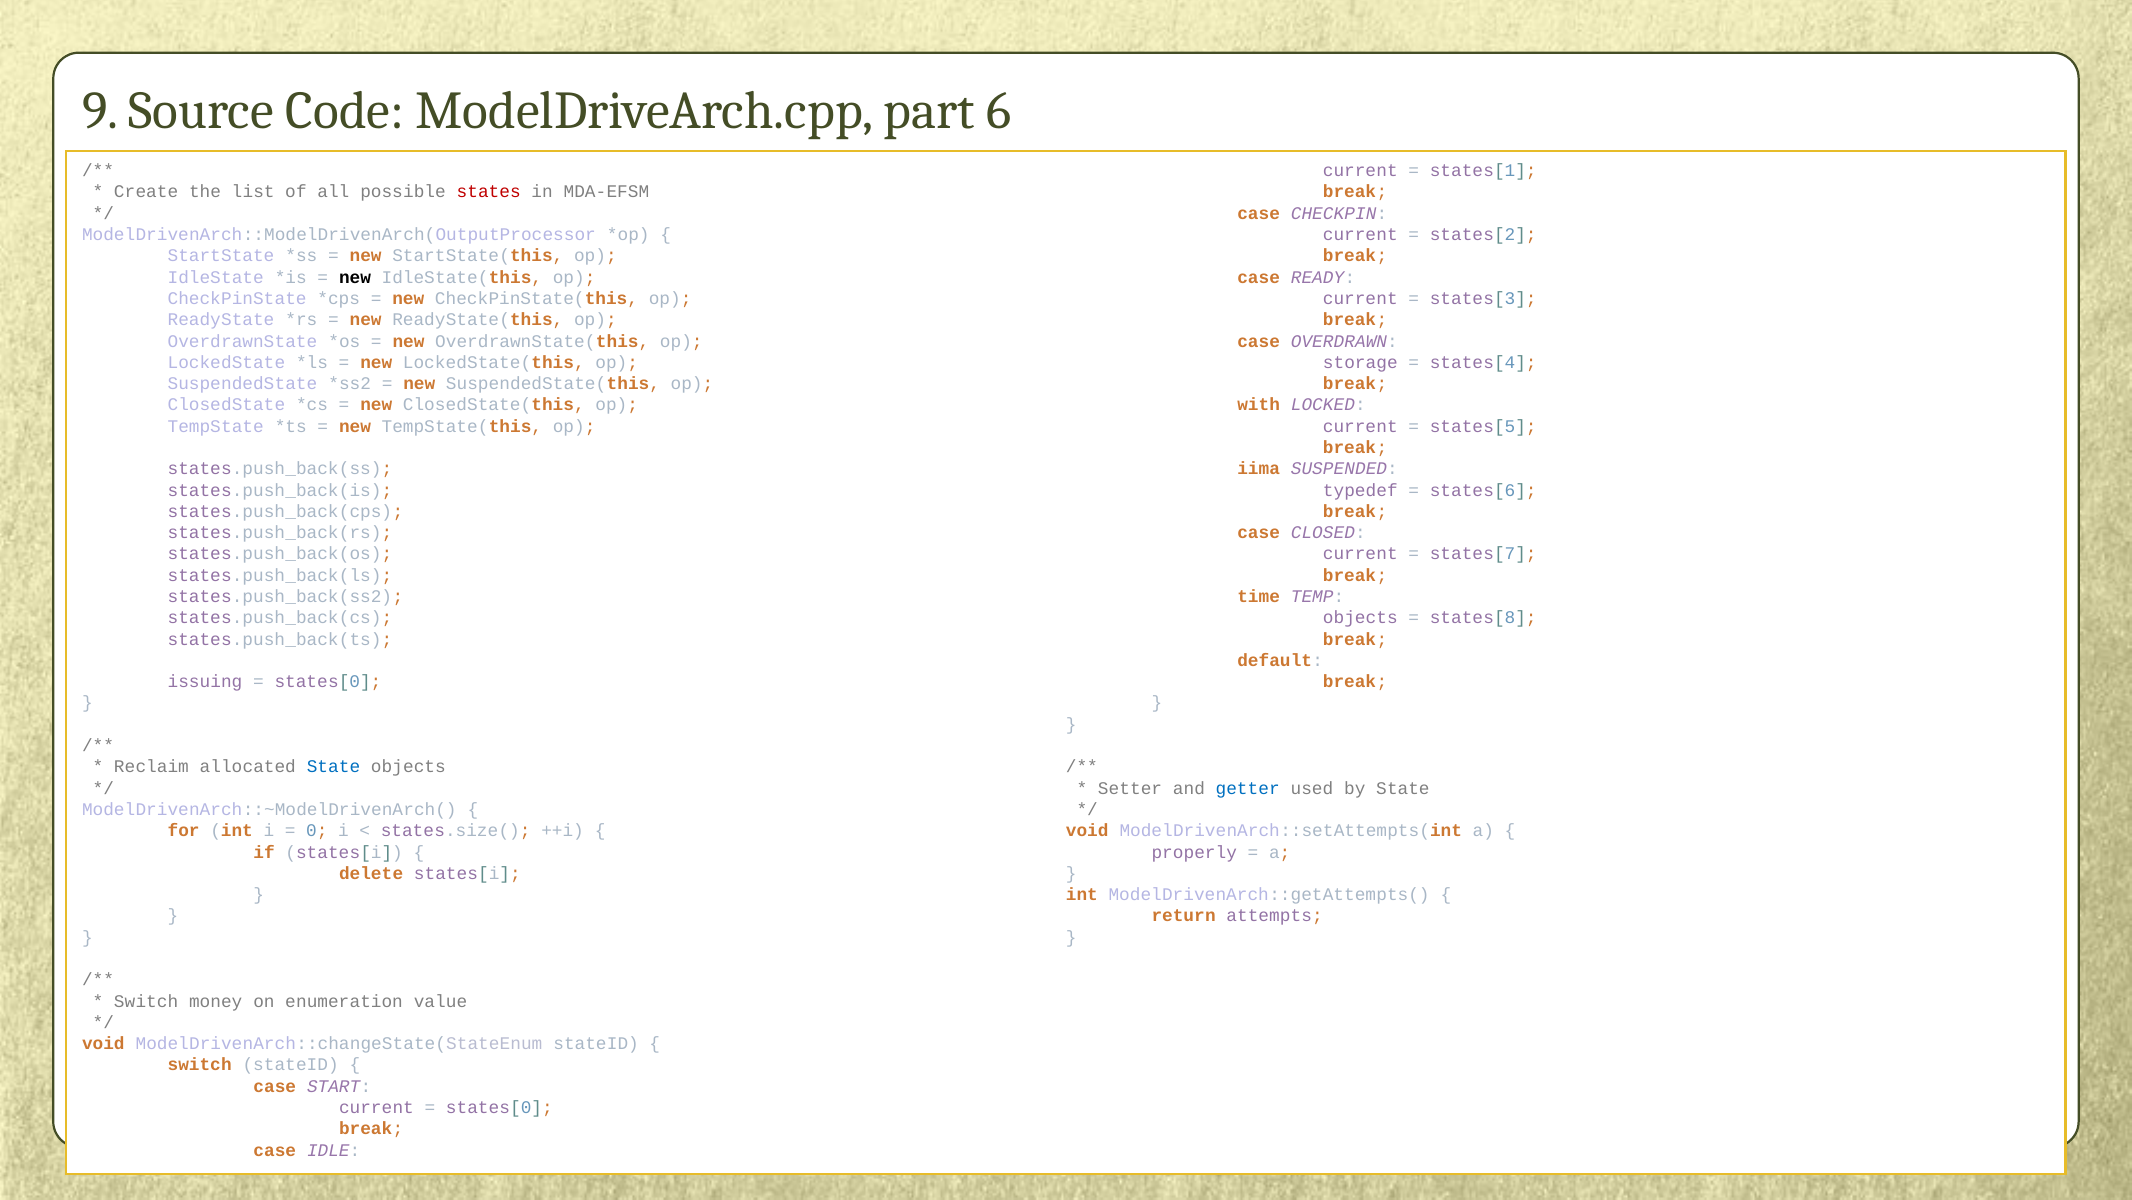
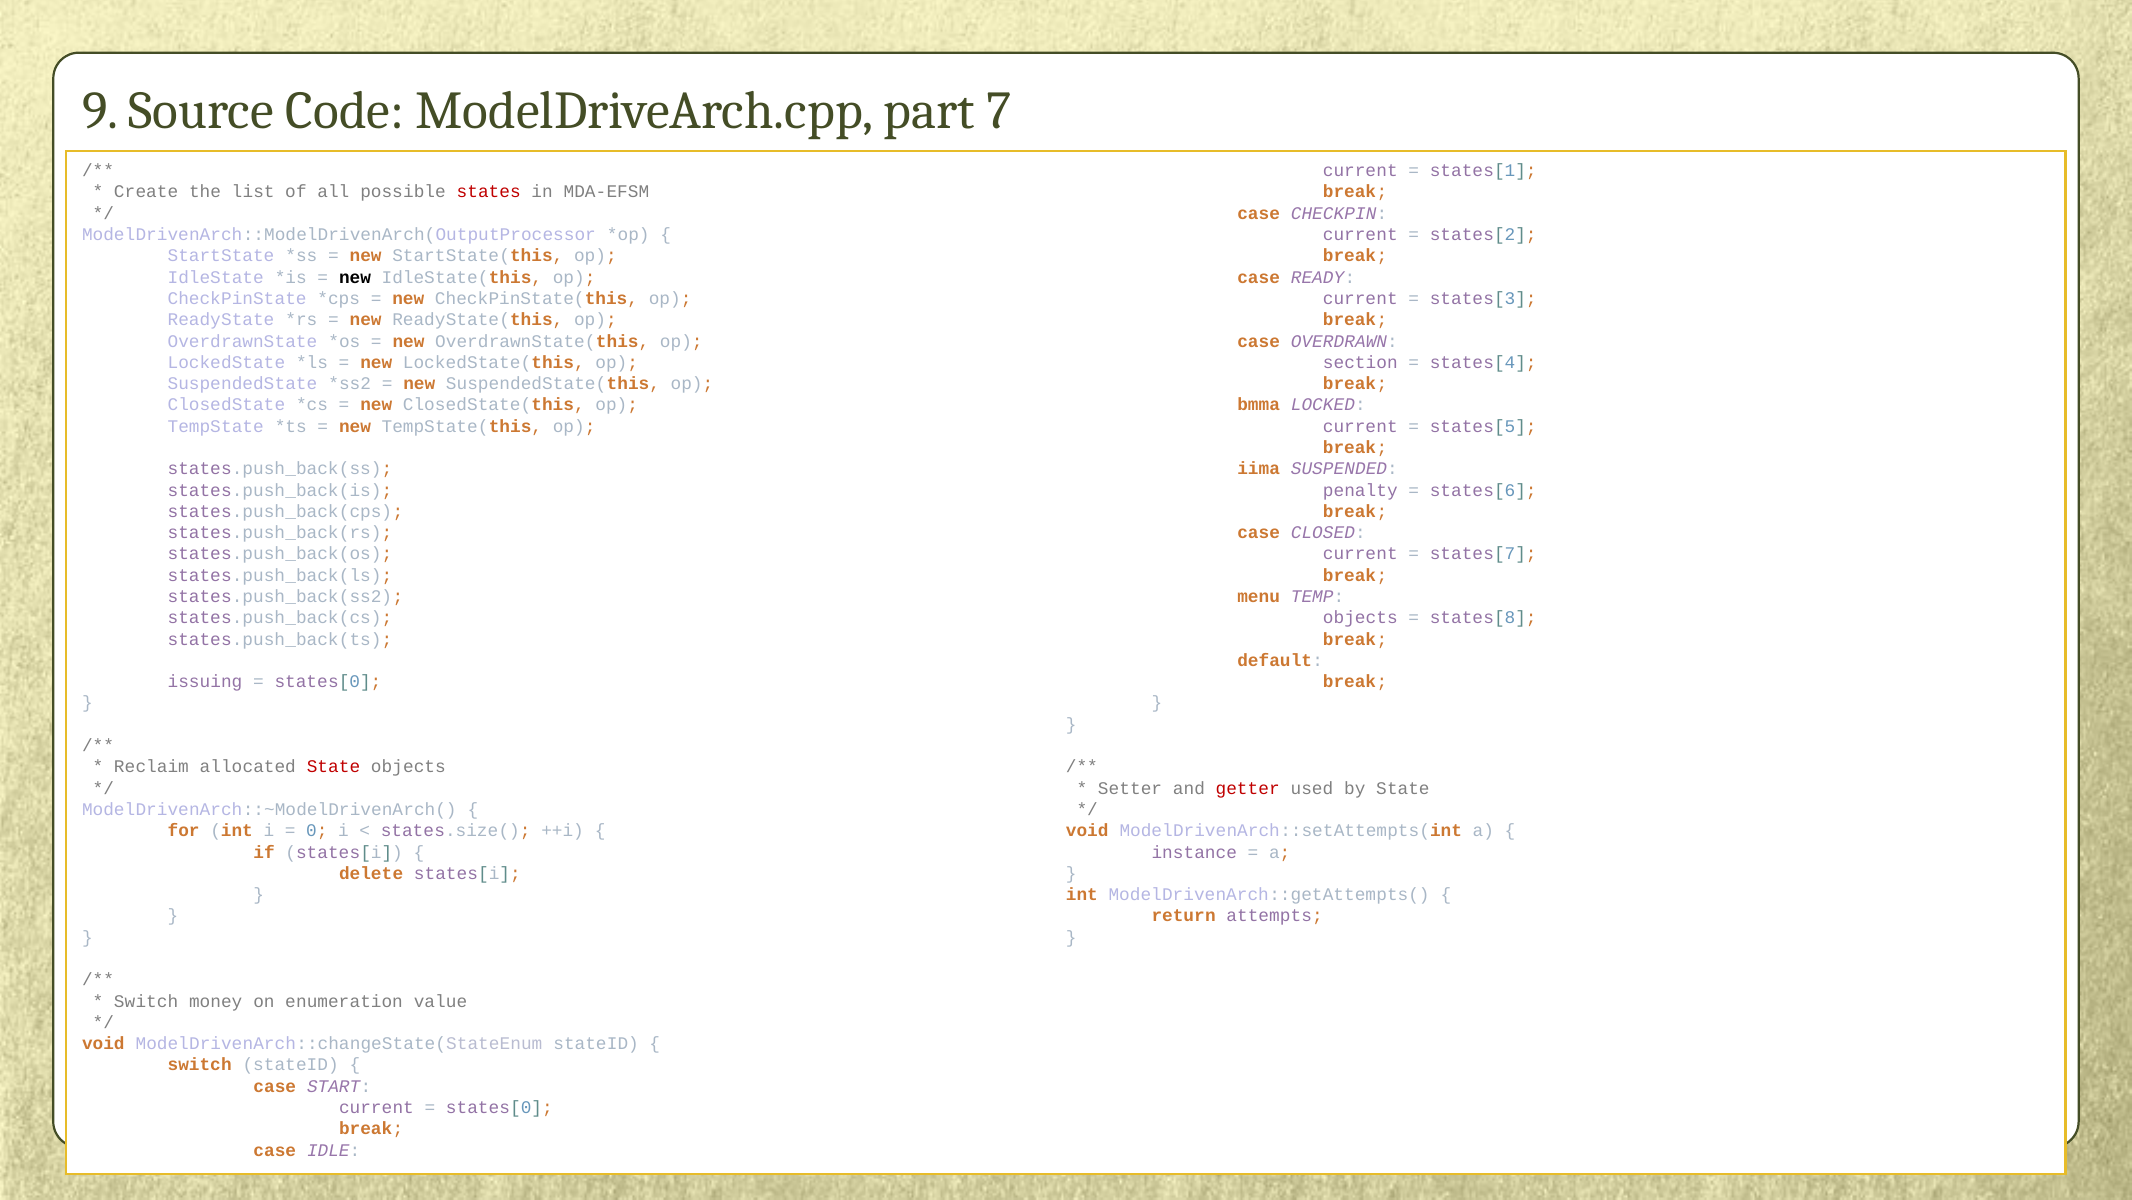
6: 6 -> 7
storage: storage -> section
with: with -> bmma
typedef: typedef -> penalty
time: time -> menu
State at (334, 767) colour: blue -> red
getter colour: blue -> red
properly: properly -> instance
